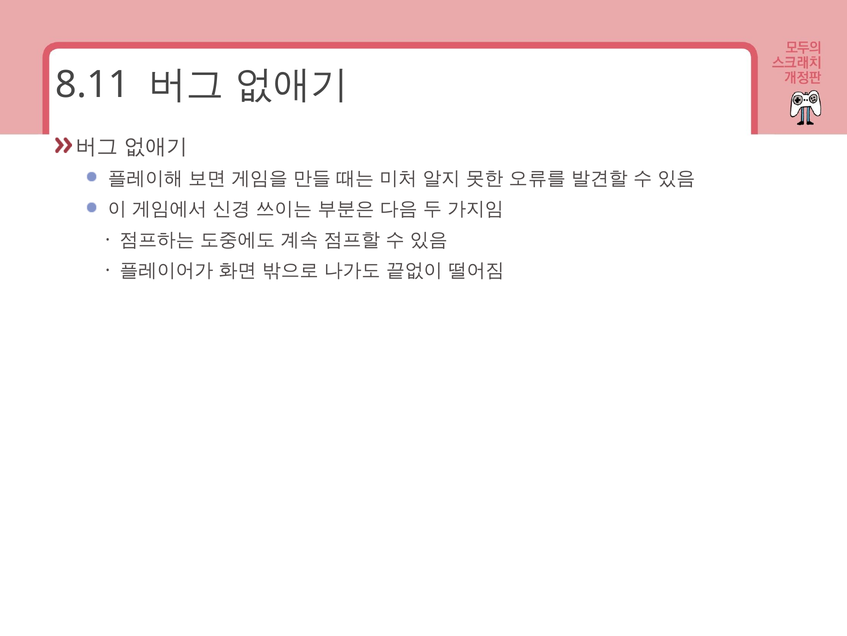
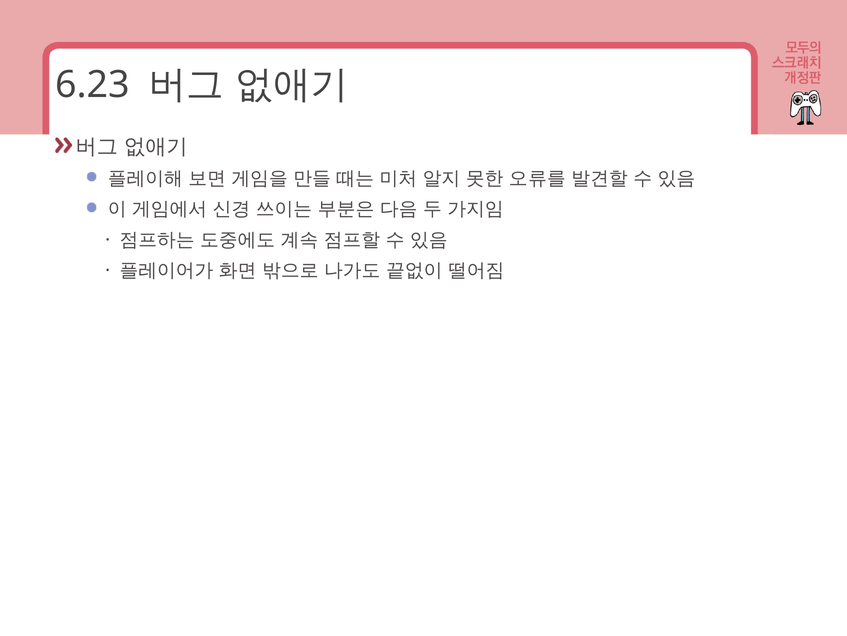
8.11: 8.11 -> 6.23
